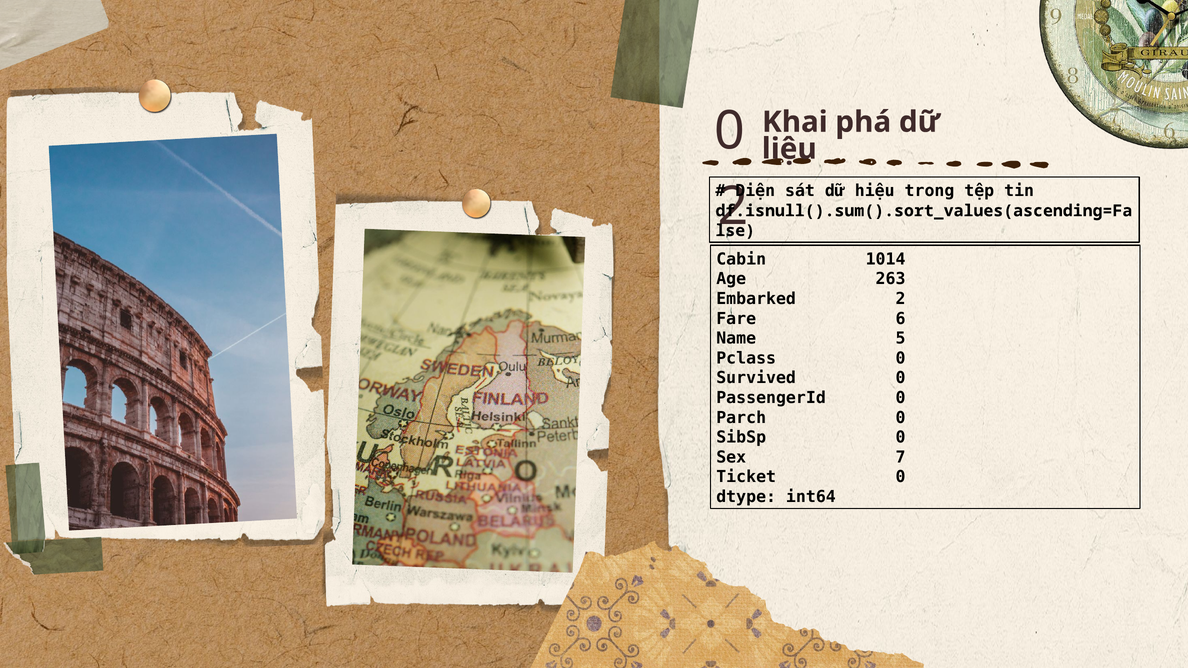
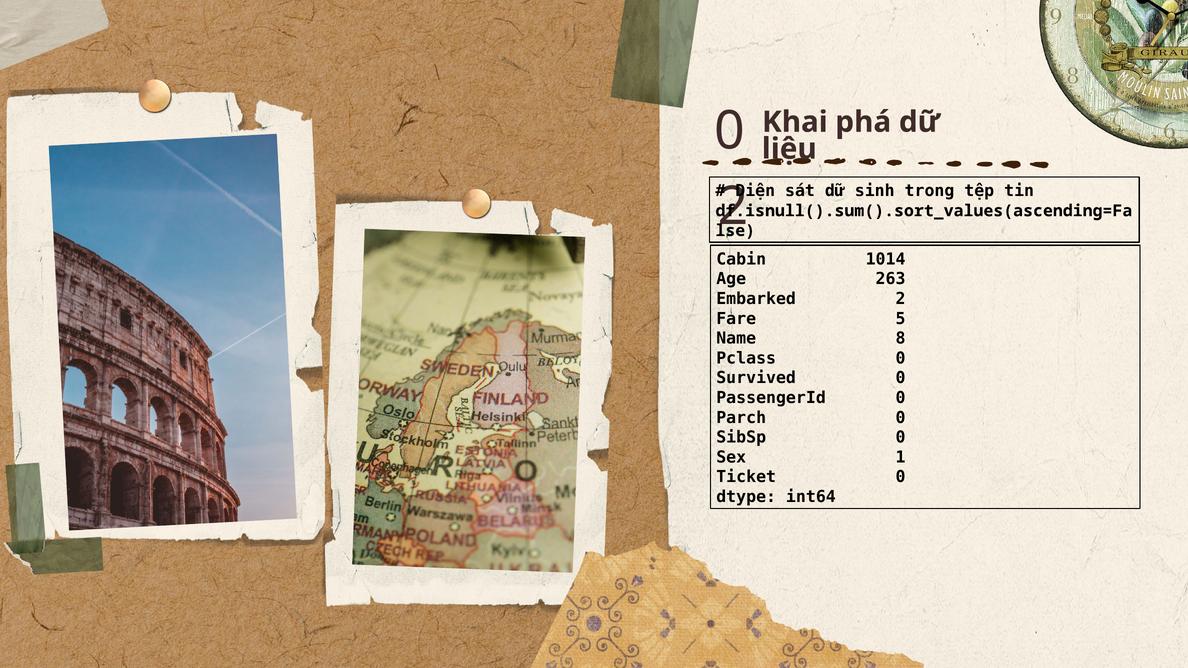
hiệu: hiệu -> sinh
6: 6 -> 5
5: 5 -> 8
7: 7 -> 1
